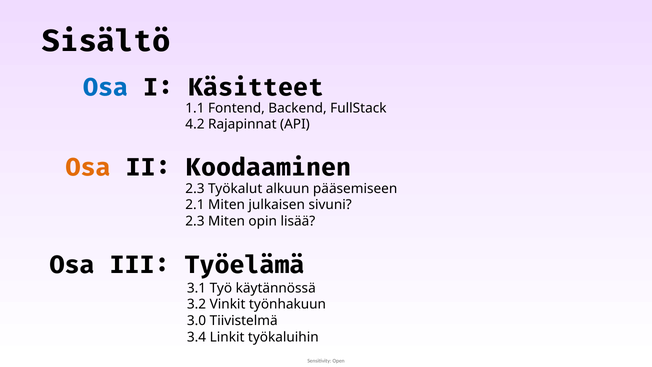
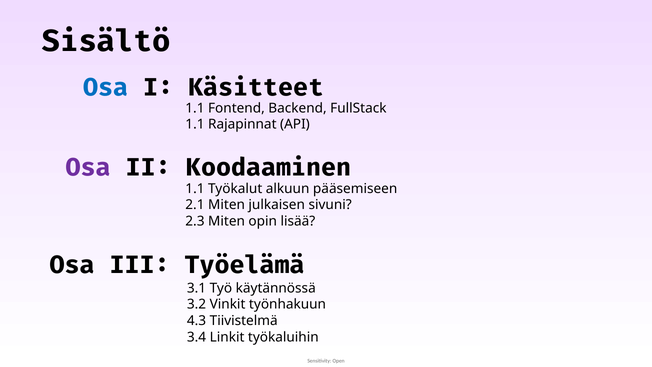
4.2 at (195, 124): 4.2 -> 1.1
Osa at (88, 168) colour: orange -> purple
2.3 at (195, 188): 2.3 -> 1.1
3.0: 3.0 -> 4.3
